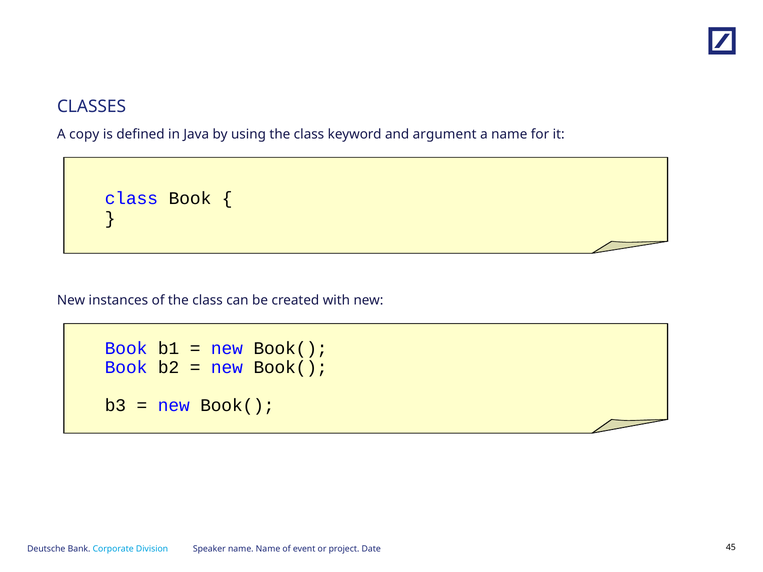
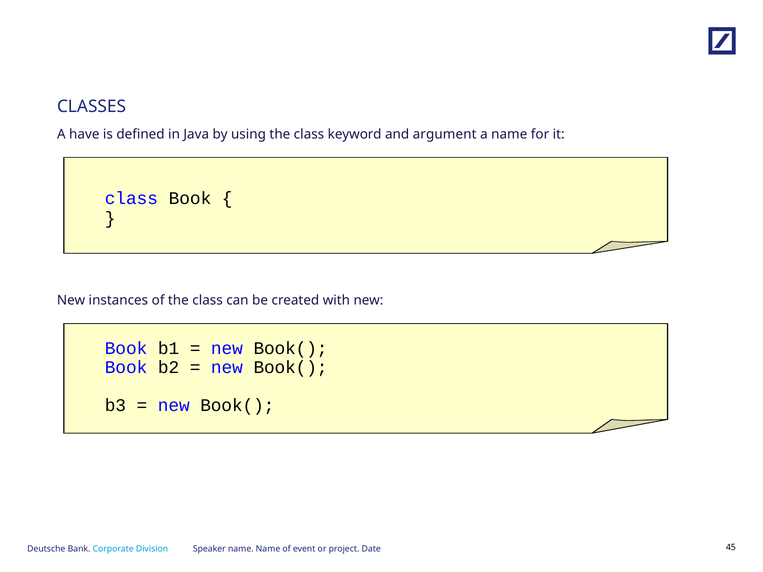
copy: copy -> have
